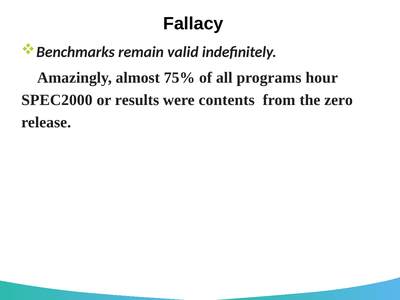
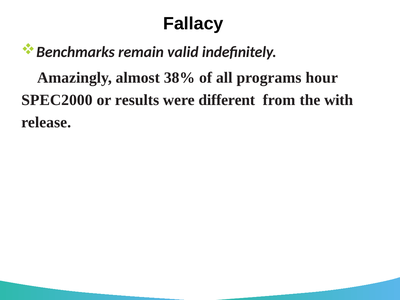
75%: 75% -> 38%
contents: contents -> different
zero: zero -> with
